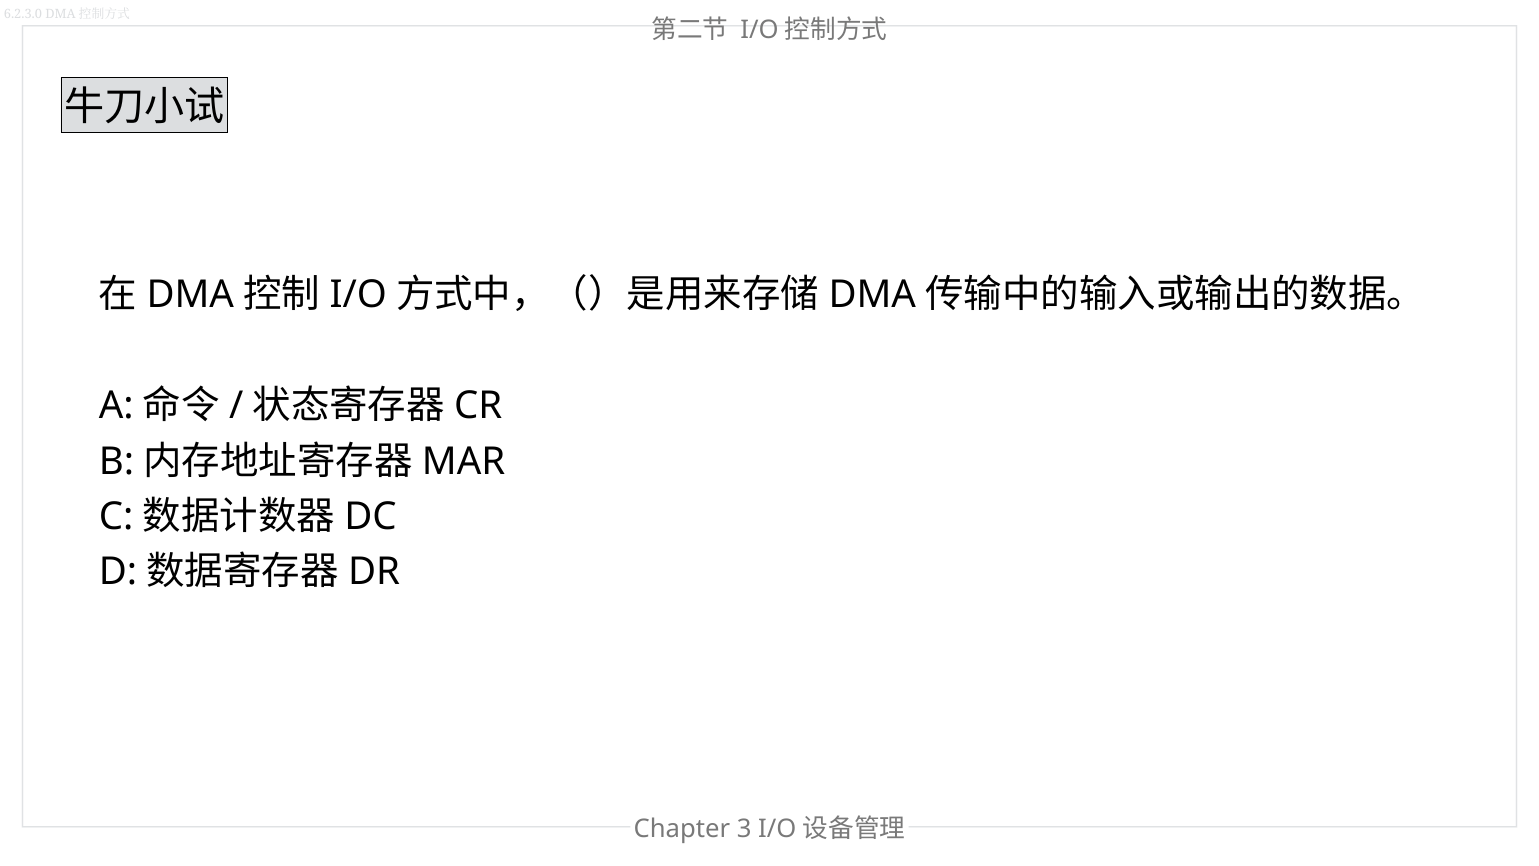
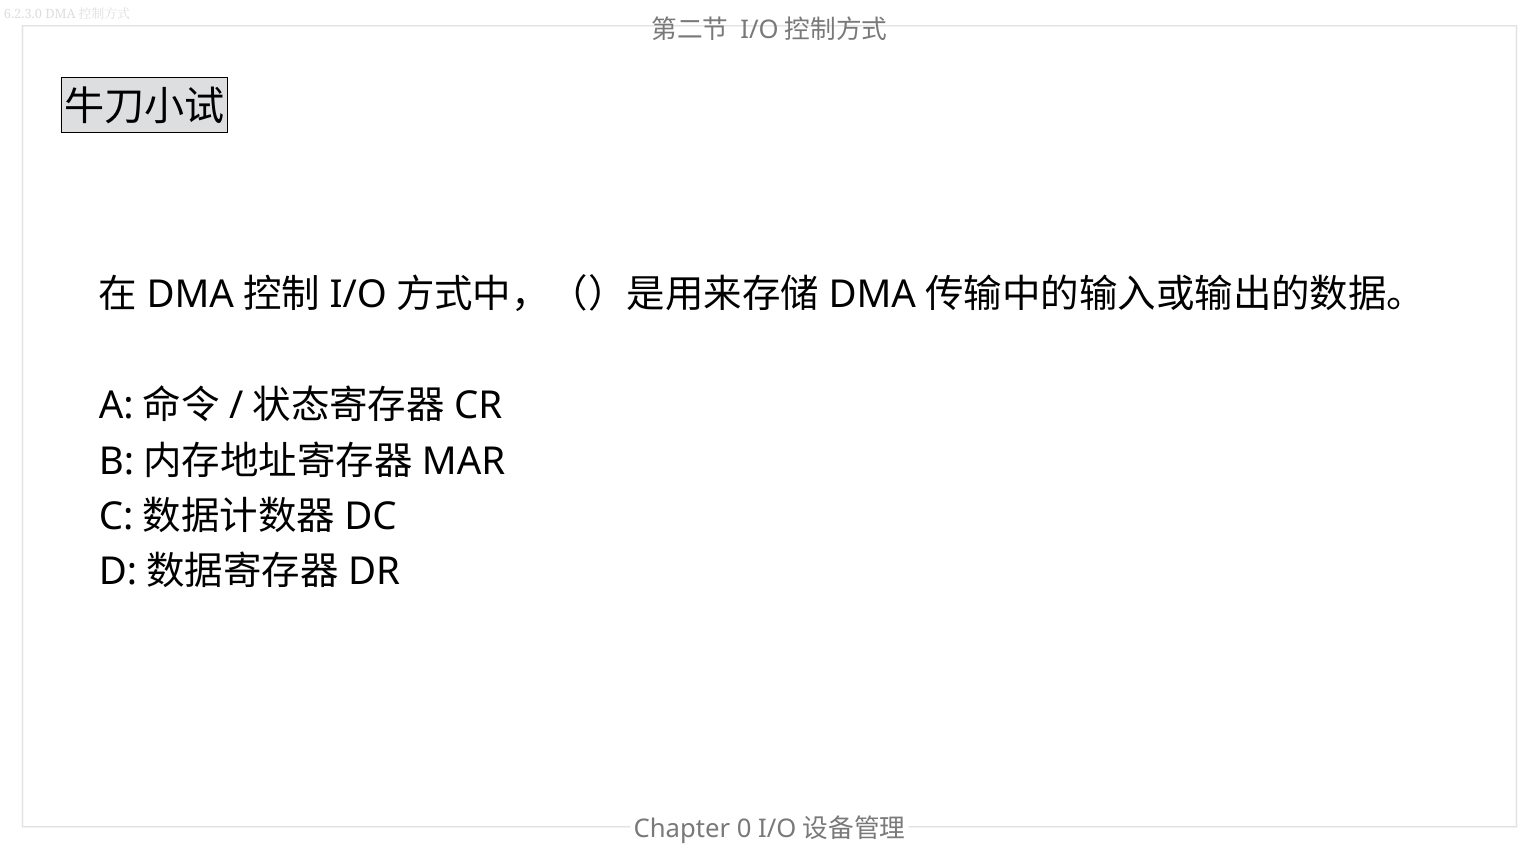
3: 3 -> 0
